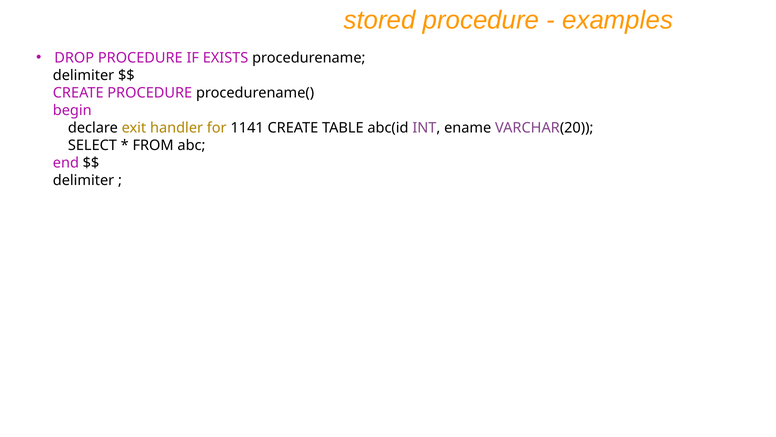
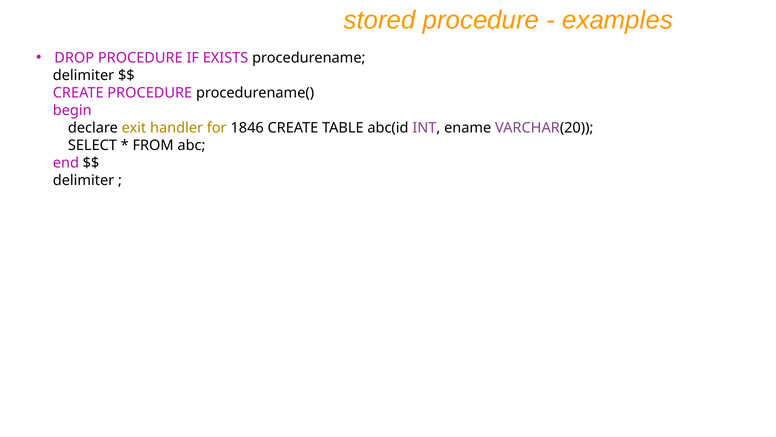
1141: 1141 -> 1846
